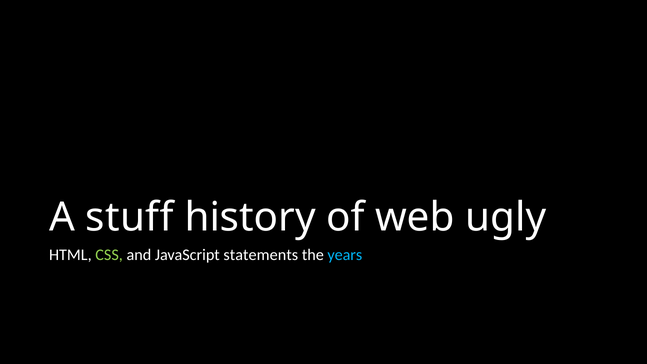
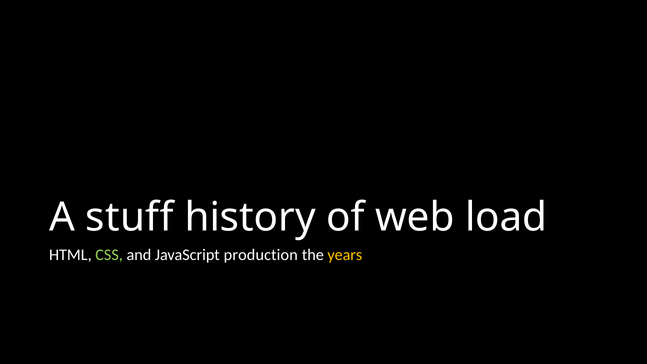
ugly: ugly -> load
statements: statements -> production
years colour: light blue -> yellow
